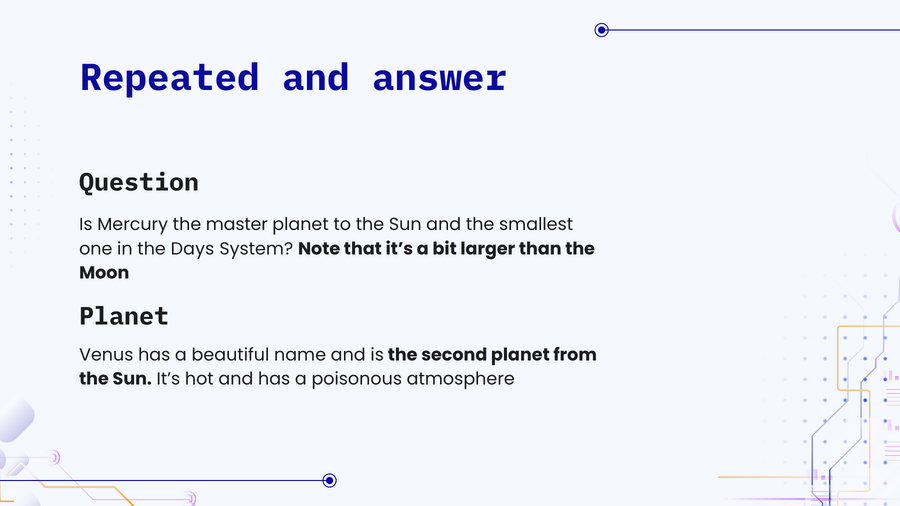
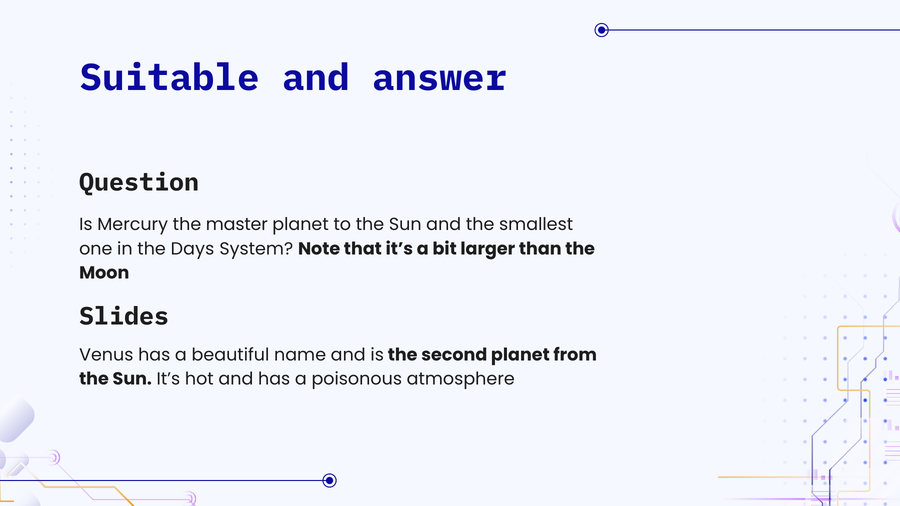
Repeated: Repeated -> Suitable
Planet at (124, 317): Planet -> Slides
